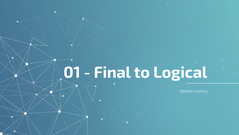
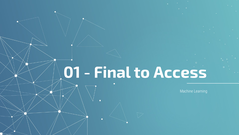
Logical: Logical -> Access
